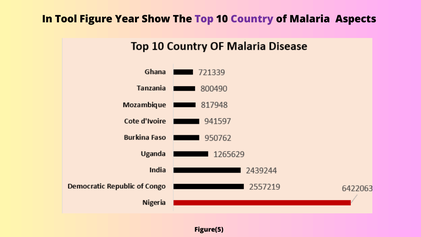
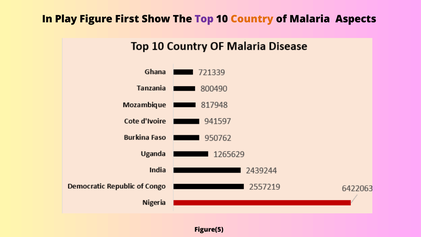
Tool: Tool -> Play
Year: Year -> First
Country colour: purple -> orange
